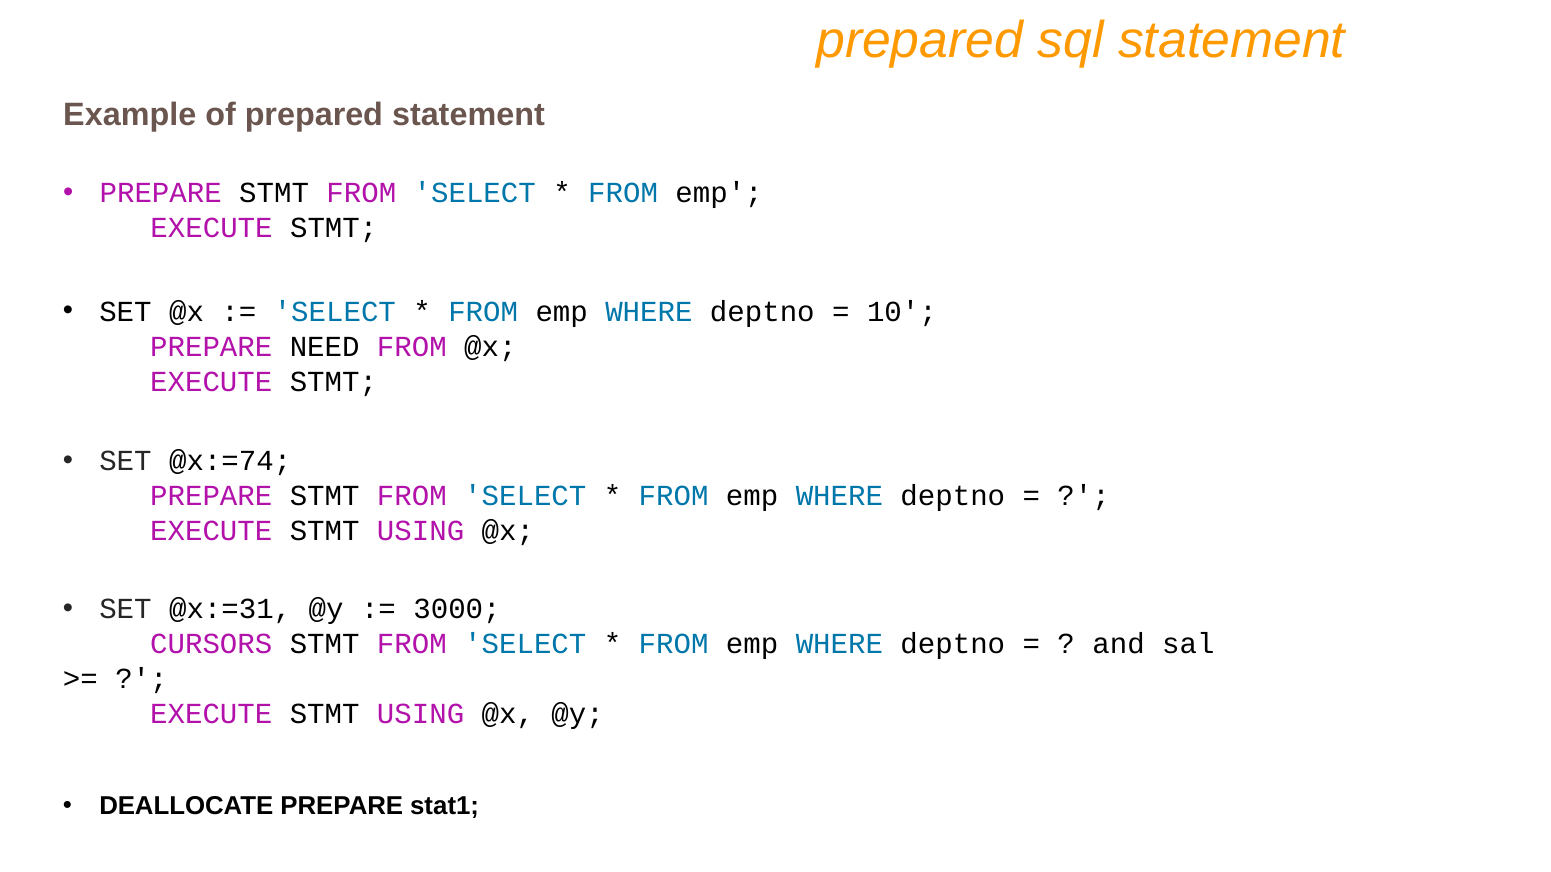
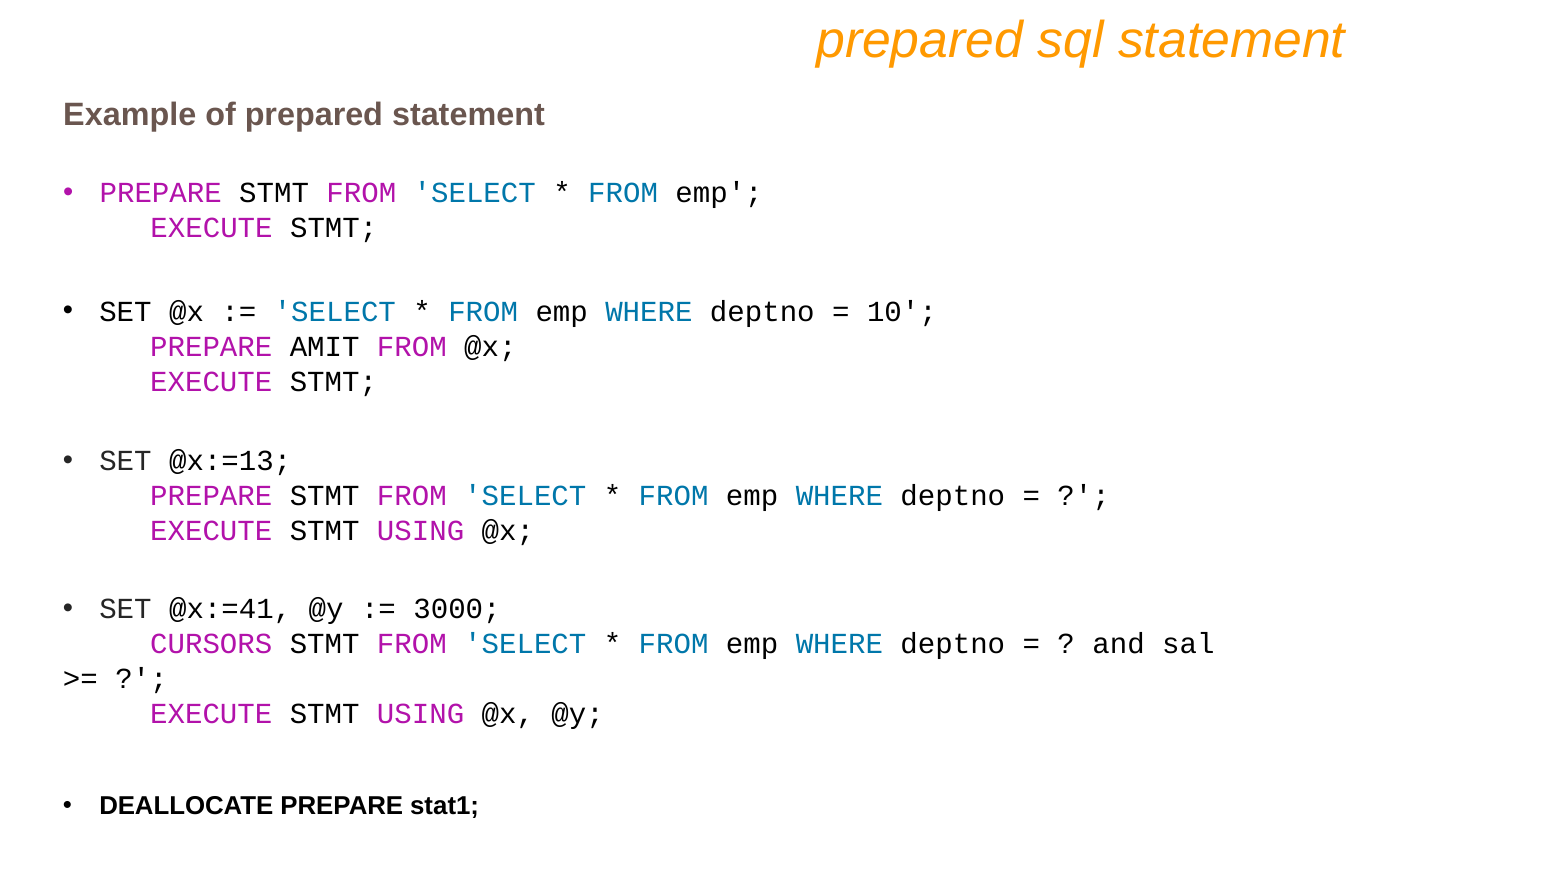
NEED: NEED -> AMIT
@x:=74: @x:=74 -> @x:=13
@x:=31: @x:=31 -> @x:=41
